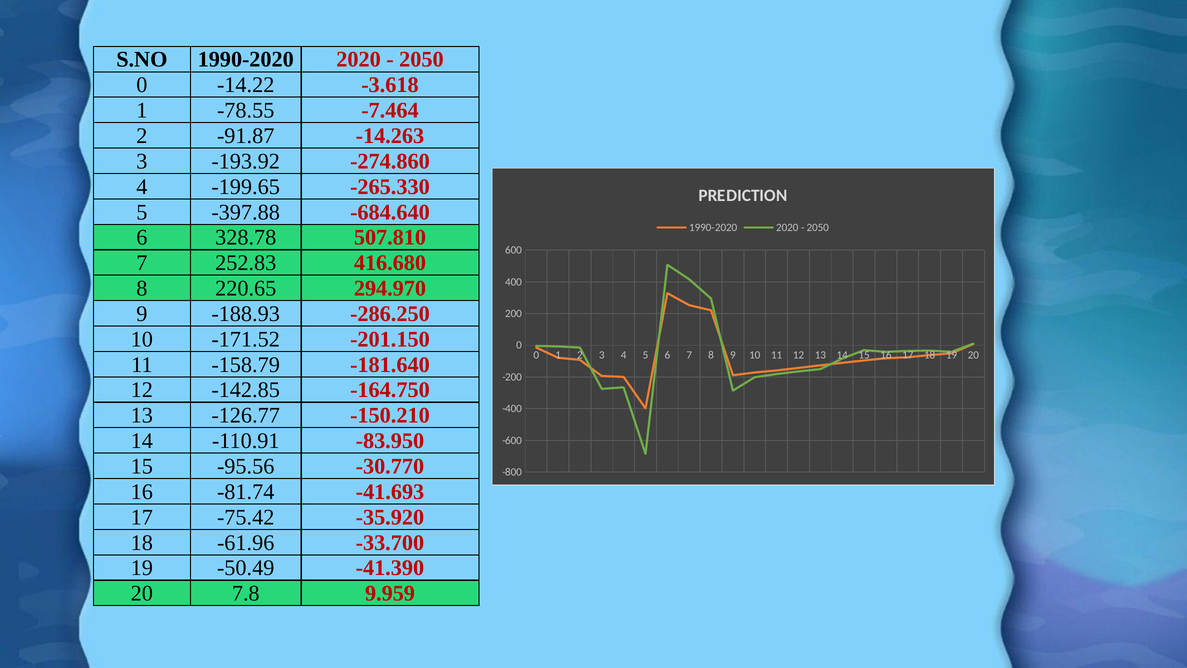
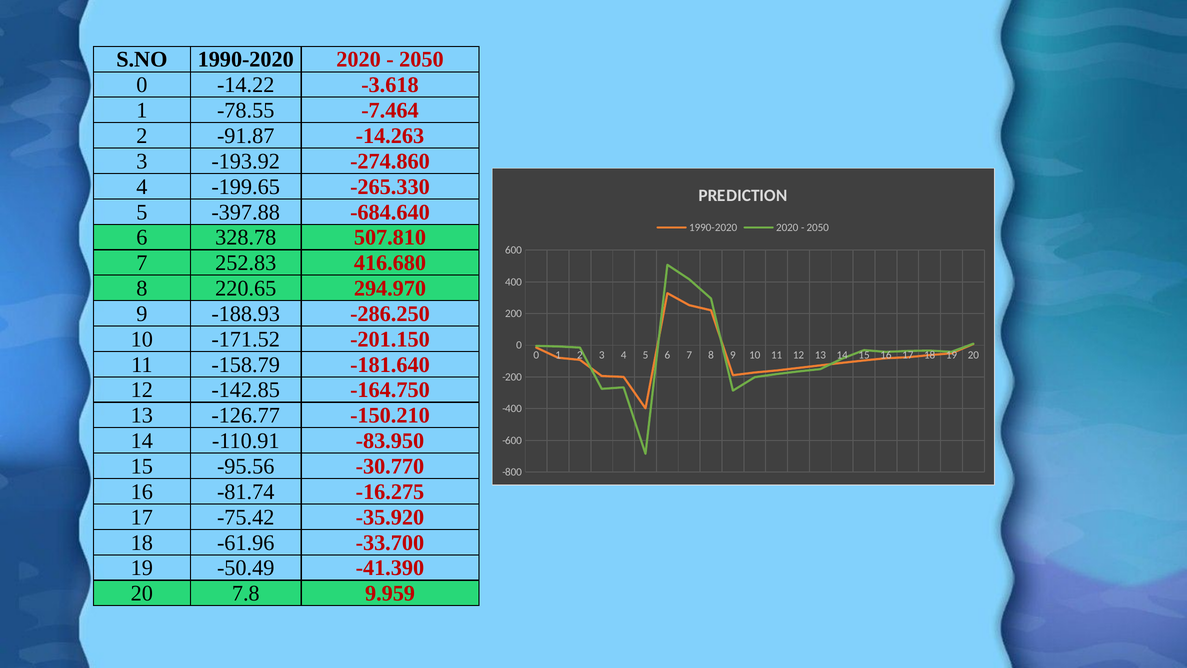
-41.693: -41.693 -> -16.275
